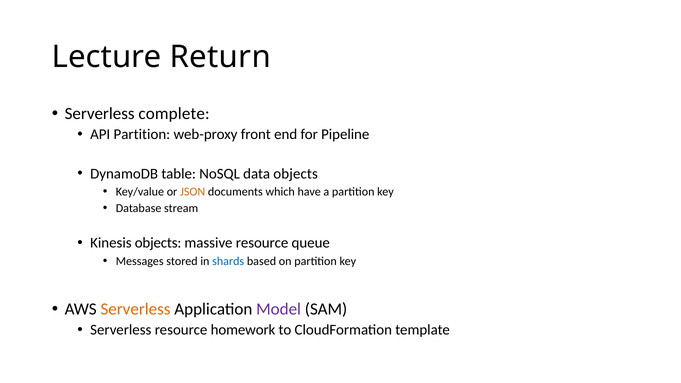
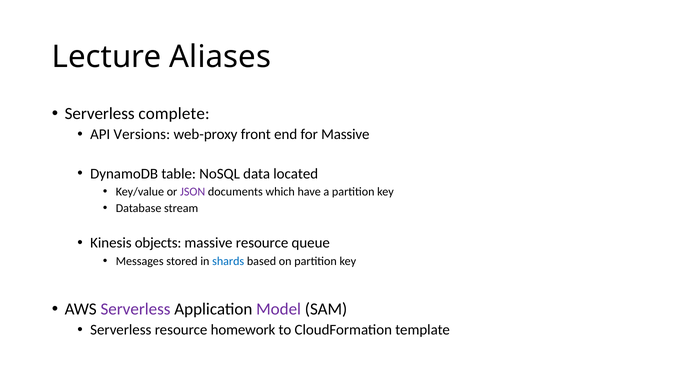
Return: Return -> Aliases
API Partition: Partition -> Versions
for Pipeline: Pipeline -> Massive
data objects: objects -> located
JSON colour: orange -> purple
Serverless at (136, 309) colour: orange -> purple
